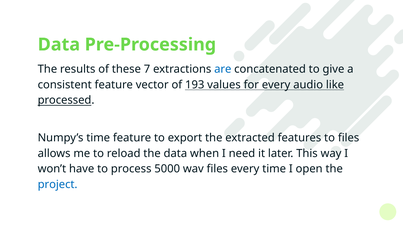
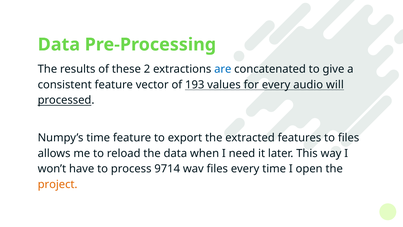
7: 7 -> 2
like: like -> will
5000: 5000 -> 9714
project colour: blue -> orange
